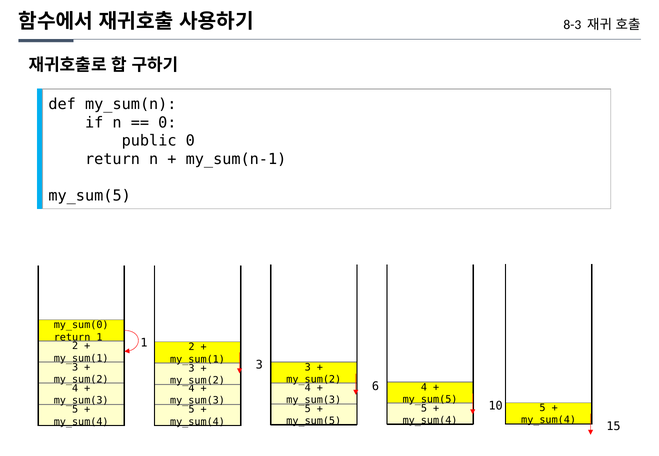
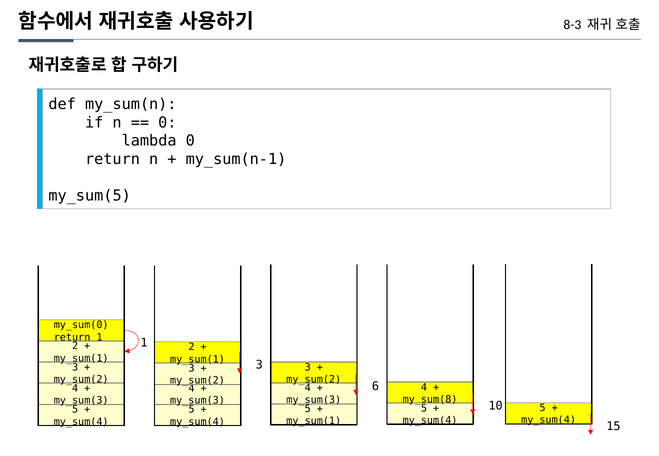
public: public -> lambda
my_sum(5 at (430, 400): my_sum(5 -> my_sum(8
my_sum(5 at (314, 421): my_sum(5 -> my_sum(1
